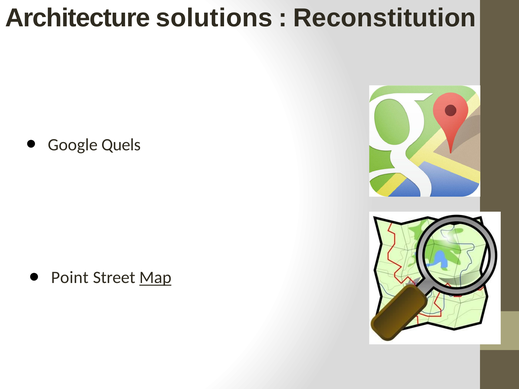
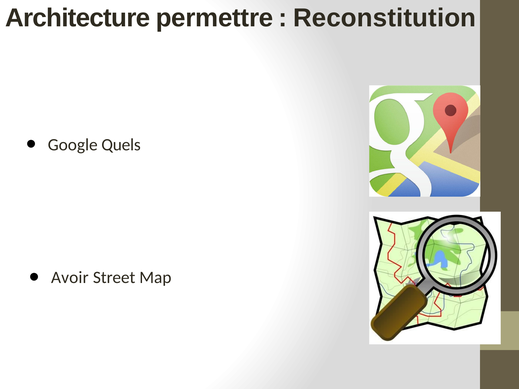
solutions: solutions -> permettre
Point: Point -> Avoir
Map underline: present -> none
